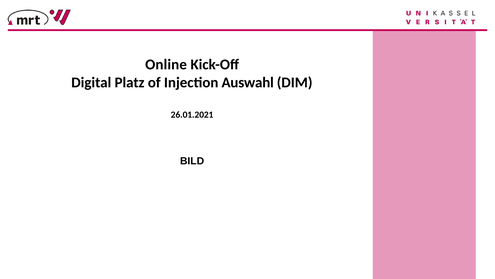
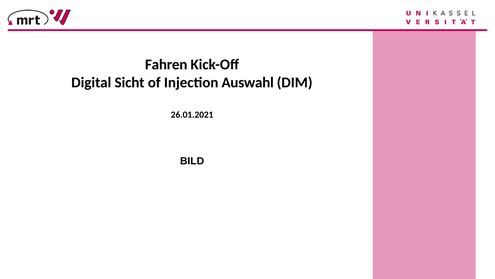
Online: Online -> Fahren
Platz: Platz -> Sicht
